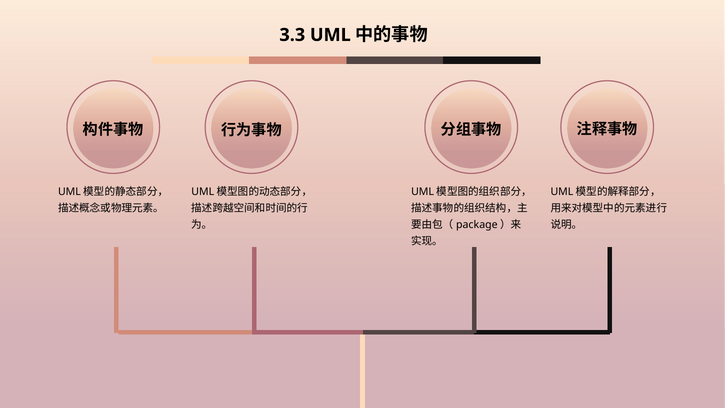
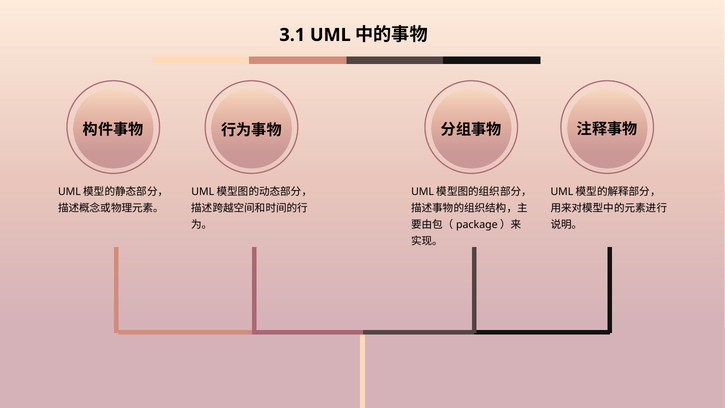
3.3: 3.3 -> 3.1
